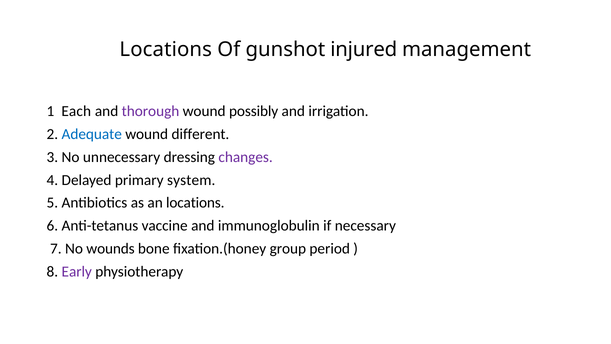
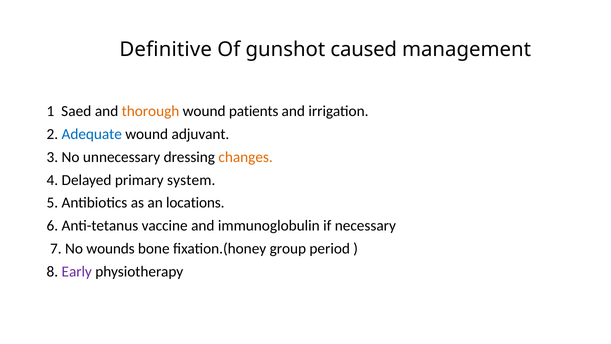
Locations at (166, 50): Locations -> Definitive
injured: injured -> caused
Each: Each -> Saed
thorough colour: purple -> orange
possibly: possibly -> patients
different: different -> adjuvant
changes colour: purple -> orange
